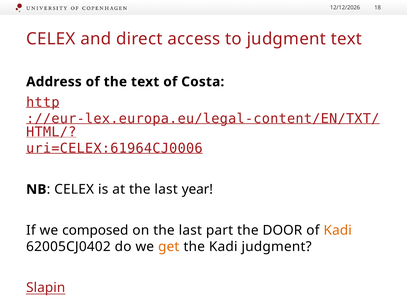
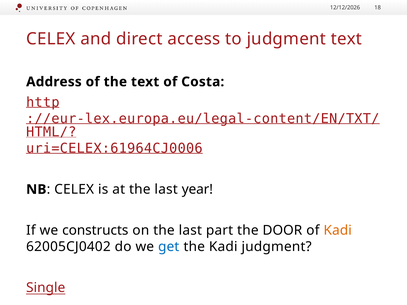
composed: composed -> constructs
get colour: orange -> blue
Slapin: Slapin -> Single
